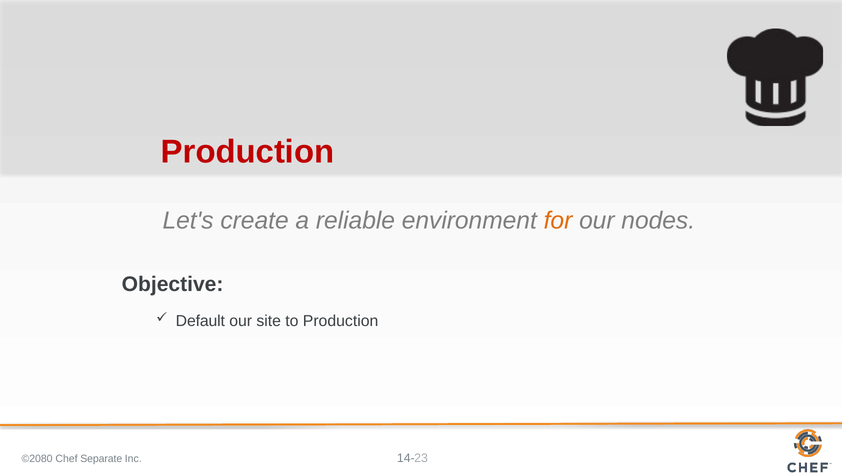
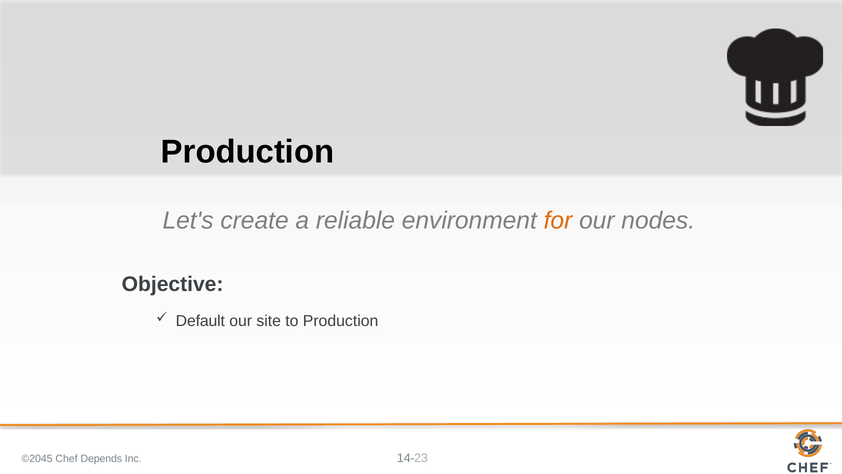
Production at (248, 152) colour: red -> black
©2080: ©2080 -> ©2045
Separate: Separate -> Depends
